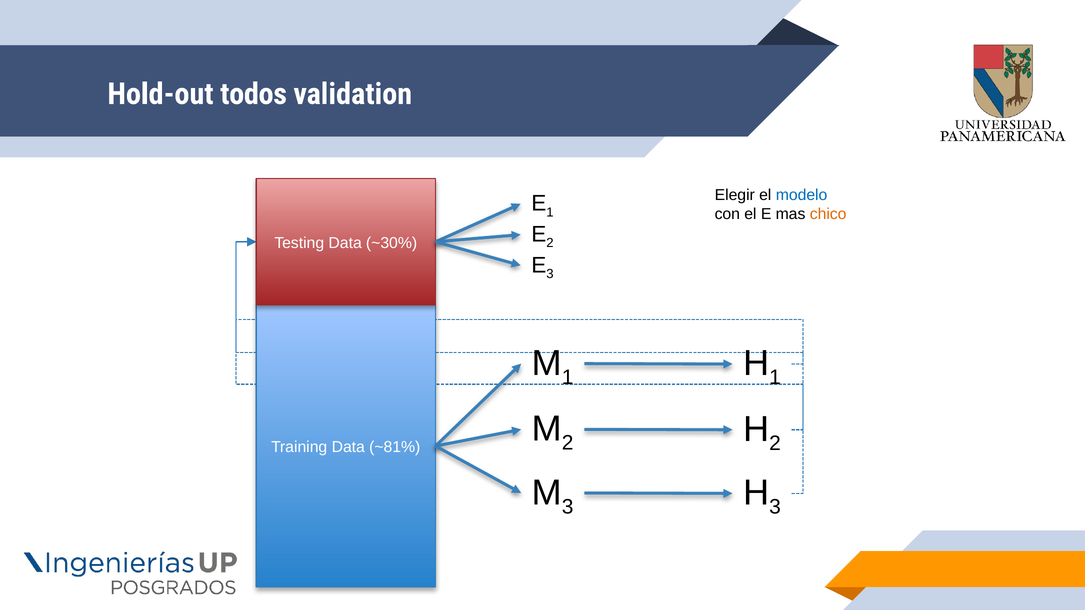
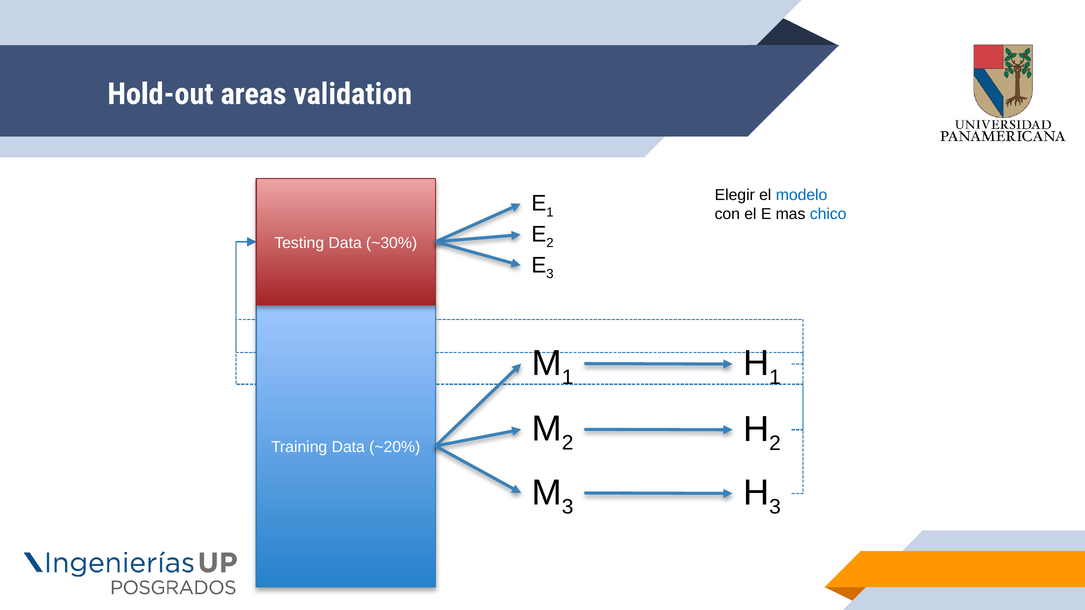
todos: todos -> areas
chico colour: orange -> blue
~81%: ~81% -> ~20%
